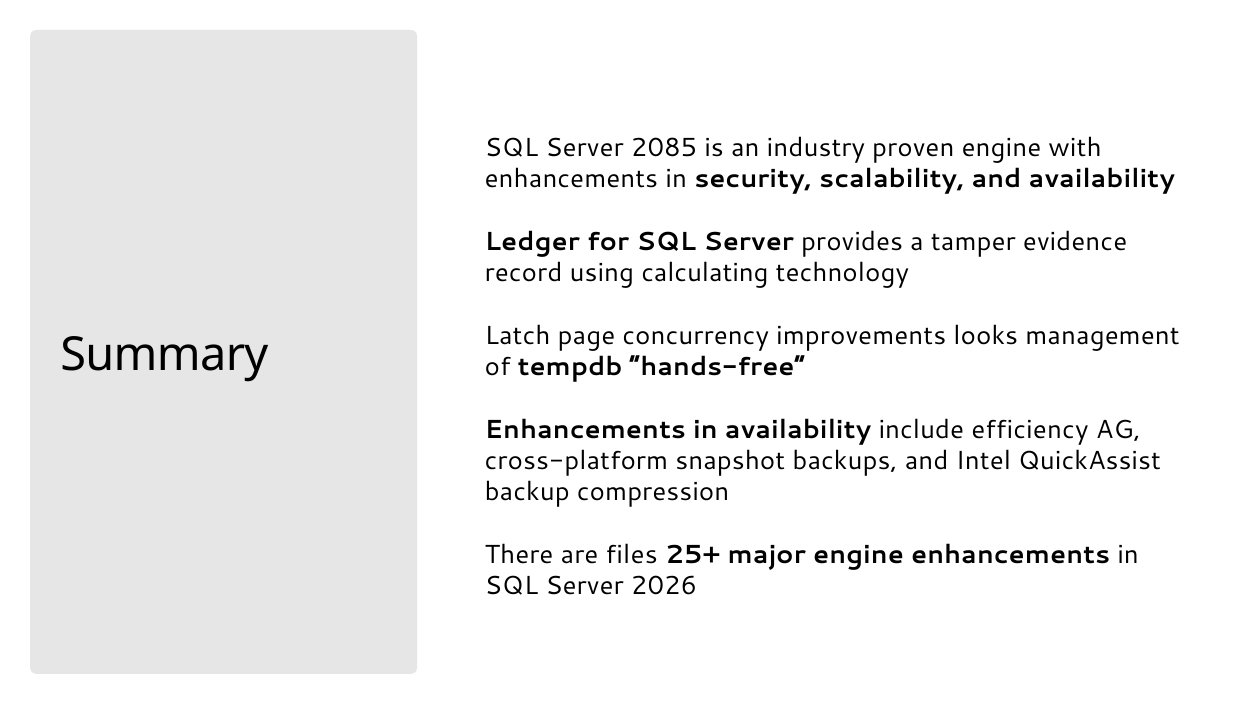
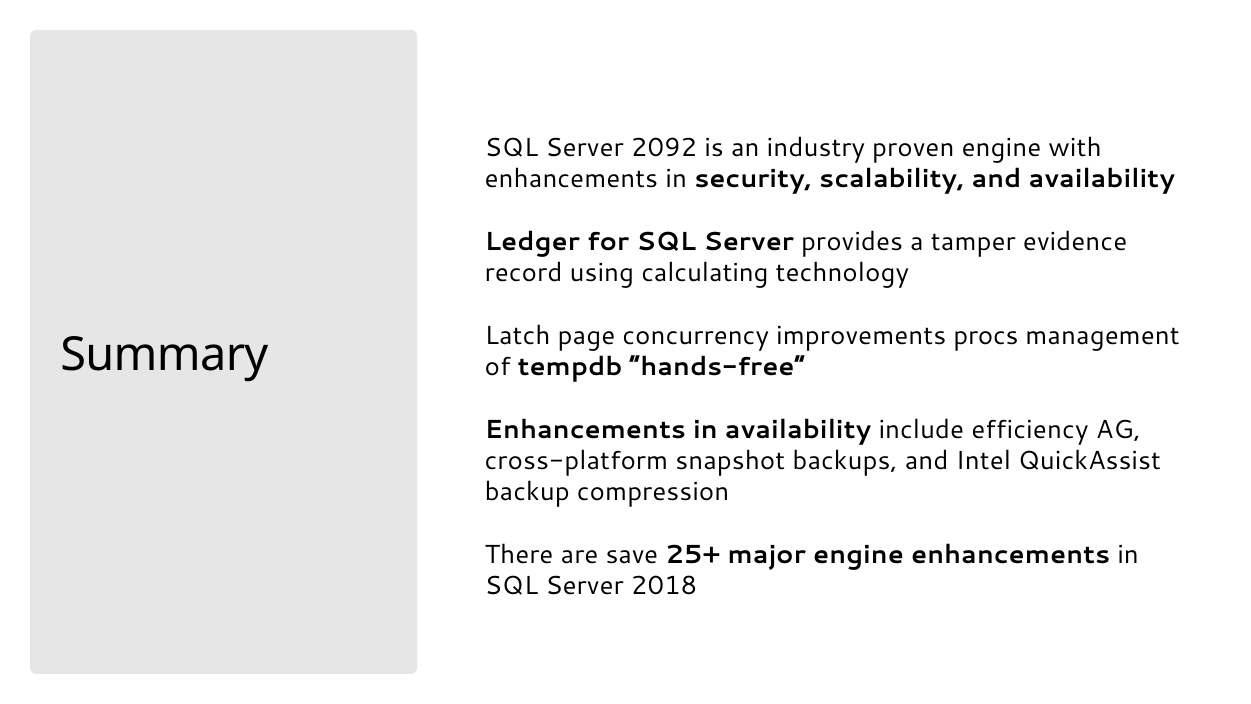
2085: 2085 -> 2092
looks: looks -> procs
files: files -> save
2026: 2026 -> 2018
